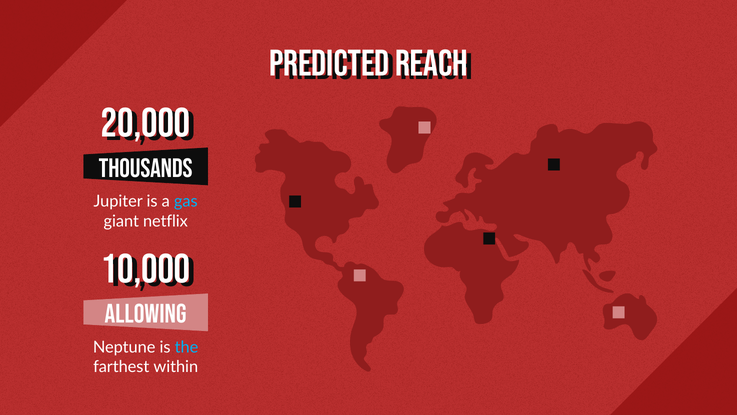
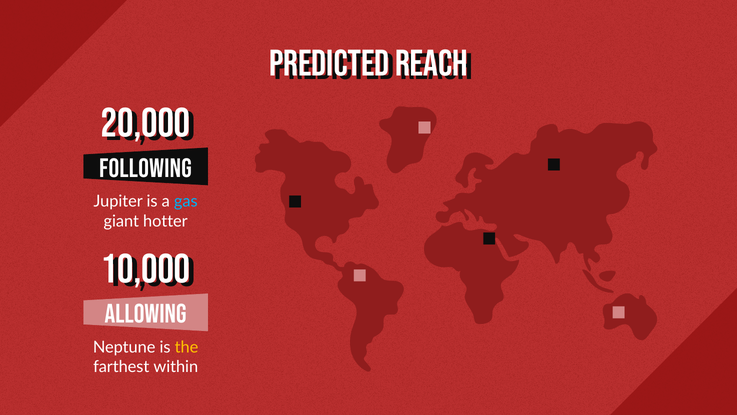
THOUSANDS: THOUSANDS -> FOLLOWING
netflix: netflix -> hotter
the colour: light blue -> yellow
